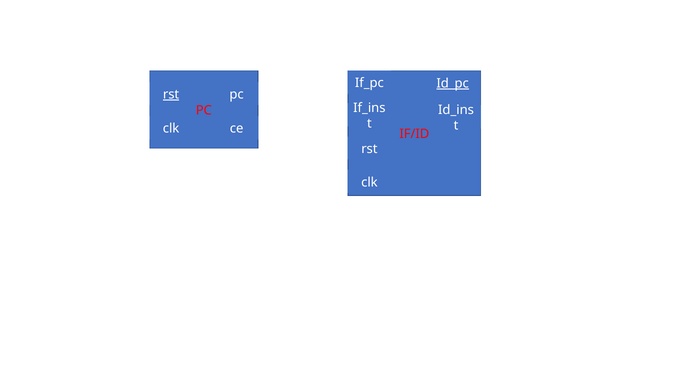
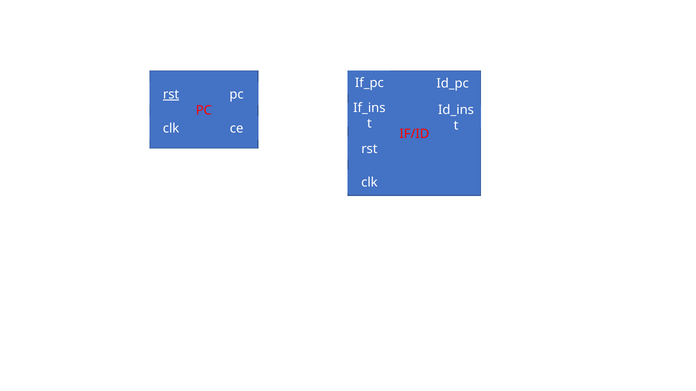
Id_pc underline: present -> none
